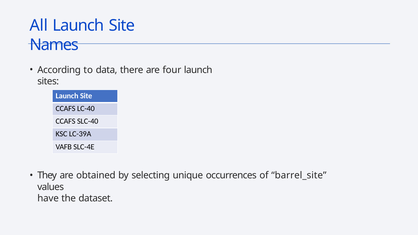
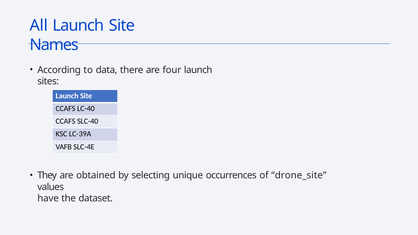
barrel_site: barrel_site -> drone_site
